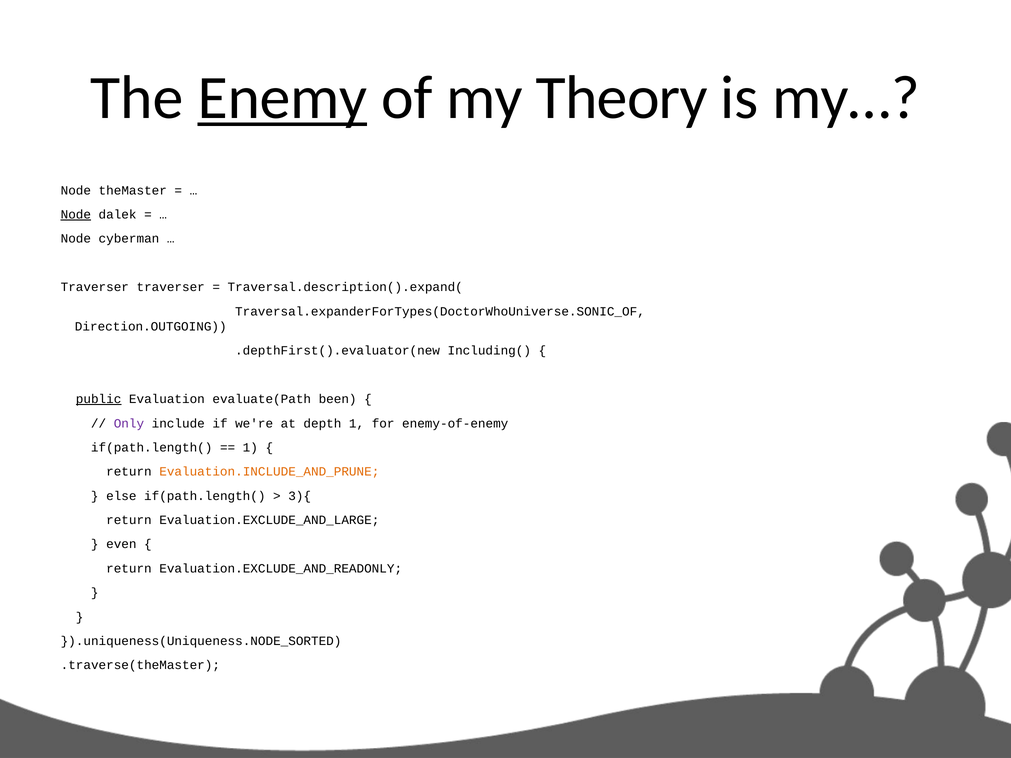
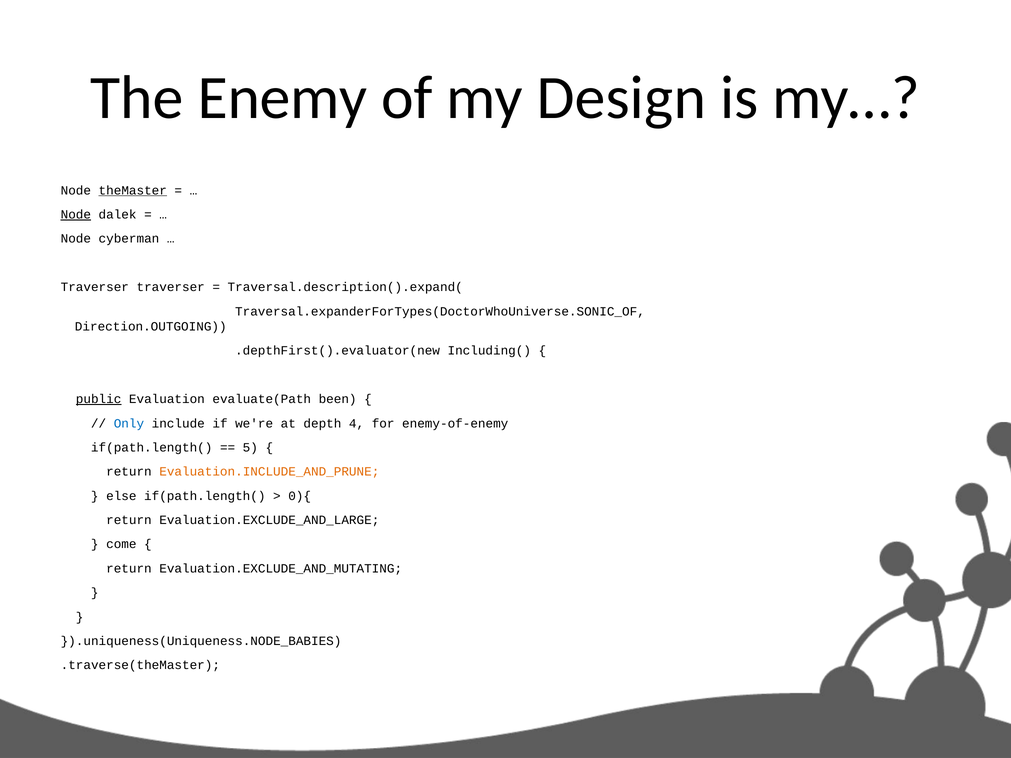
Enemy underline: present -> none
Theory: Theory -> Design
theMaster underline: none -> present
Only colour: purple -> blue
depth 1: 1 -> 4
1 at (250, 448): 1 -> 5
3){: 3){ -> 0){
even: even -> come
Evaluation.EXCLUDE_AND_READONLY: Evaluation.EXCLUDE_AND_READONLY -> Evaluation.EXCLUDE_AND_MUTATING
}).uniqueness(Uniqueness.NODE_SORTED: }).uniqueness(Uniqueness.NODE_SORTED -> }).uniqueness(Uniqueness.NODE_BABIES
